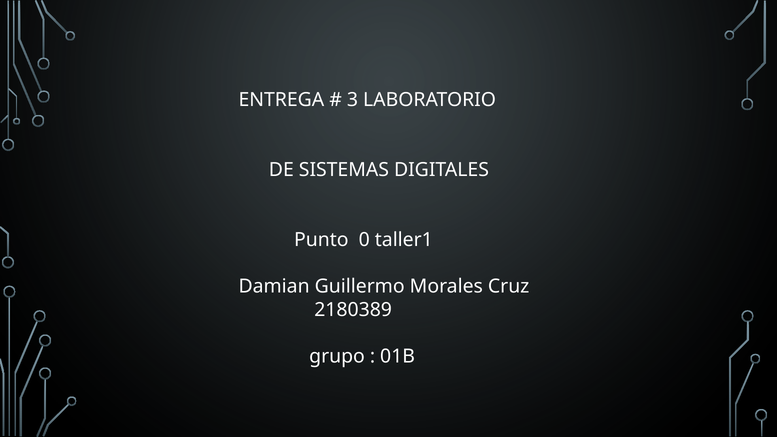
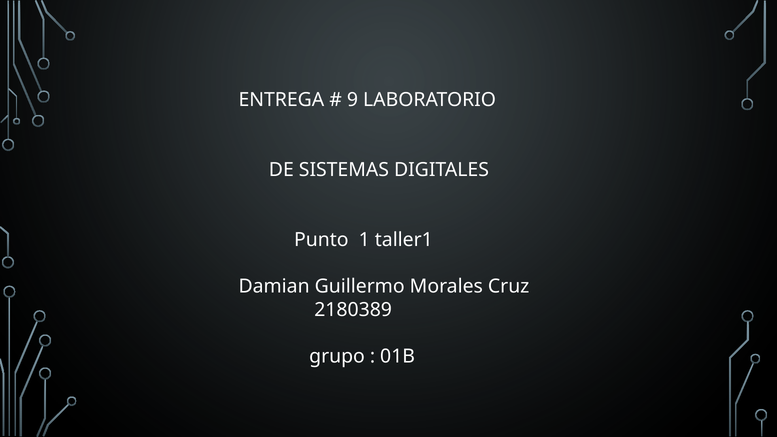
3: 3 -> 9
0: 0 -> 1
